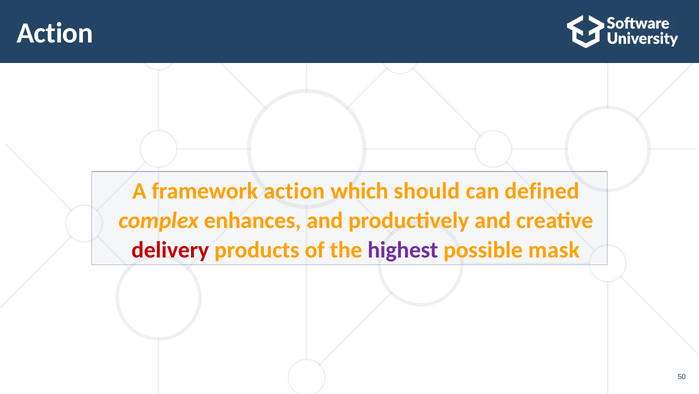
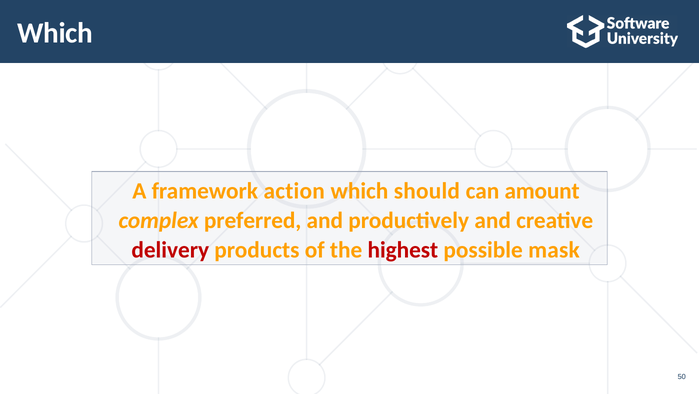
Action at (55, 33): Action -> Which
defined: defined -> amount
enhances: enhances -> preferred
highest colour: purple -> red
